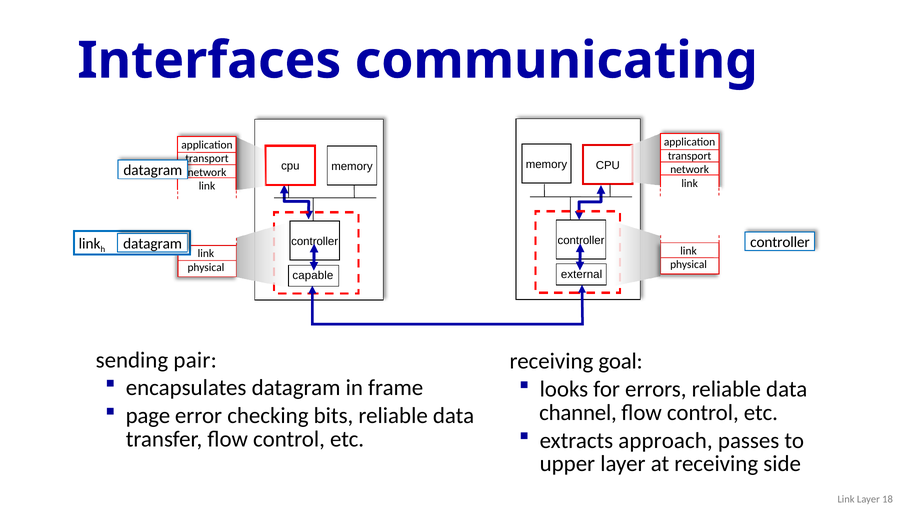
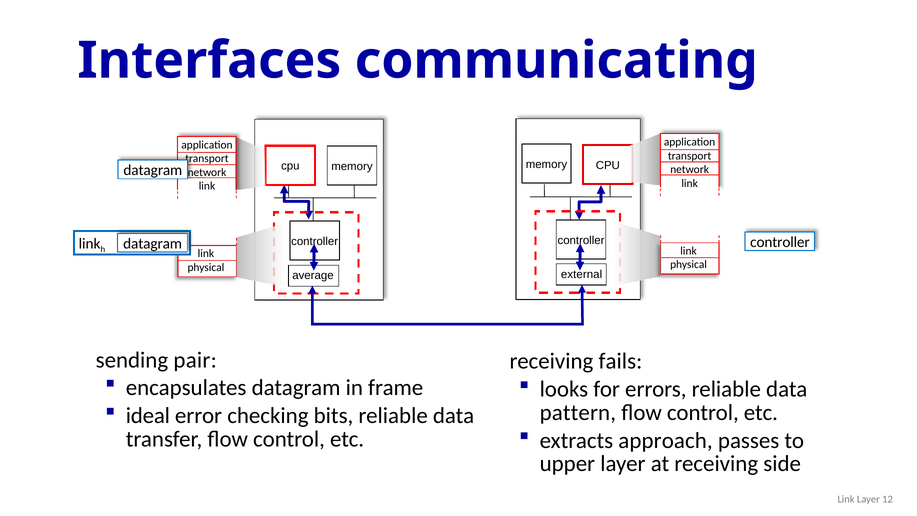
capable: capable -> average
goal: goal -> fails
channel: channel -> pattern
page: page -> ideal
18: 18 -> 12
